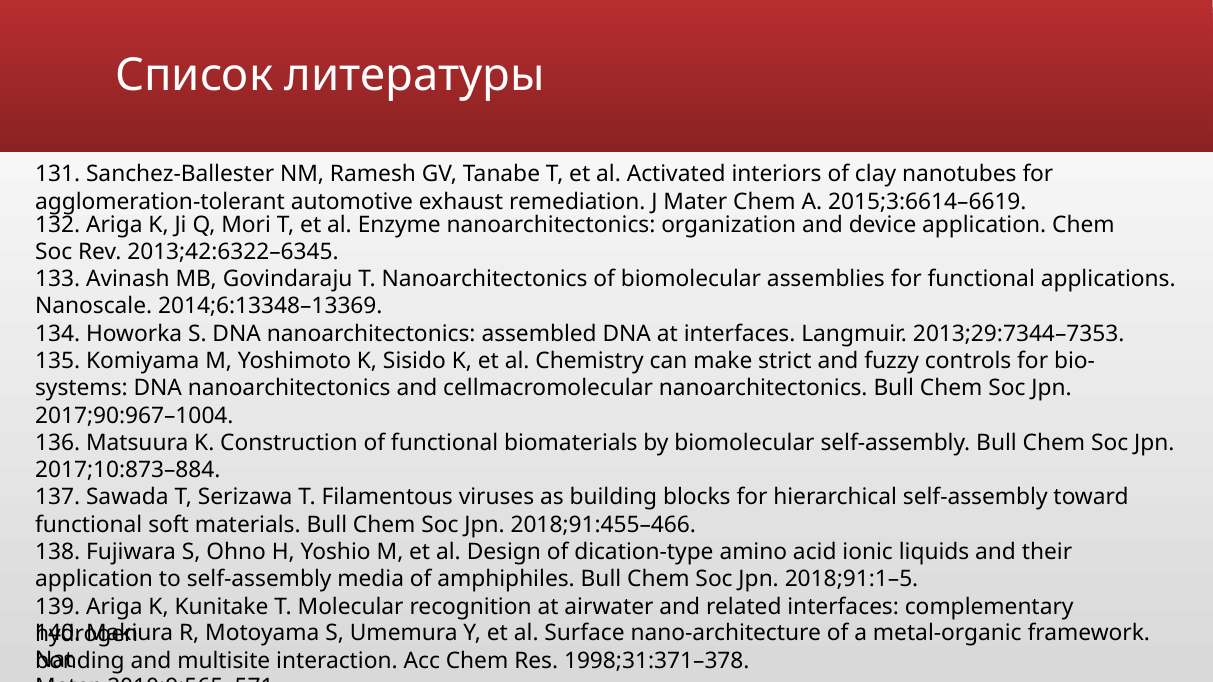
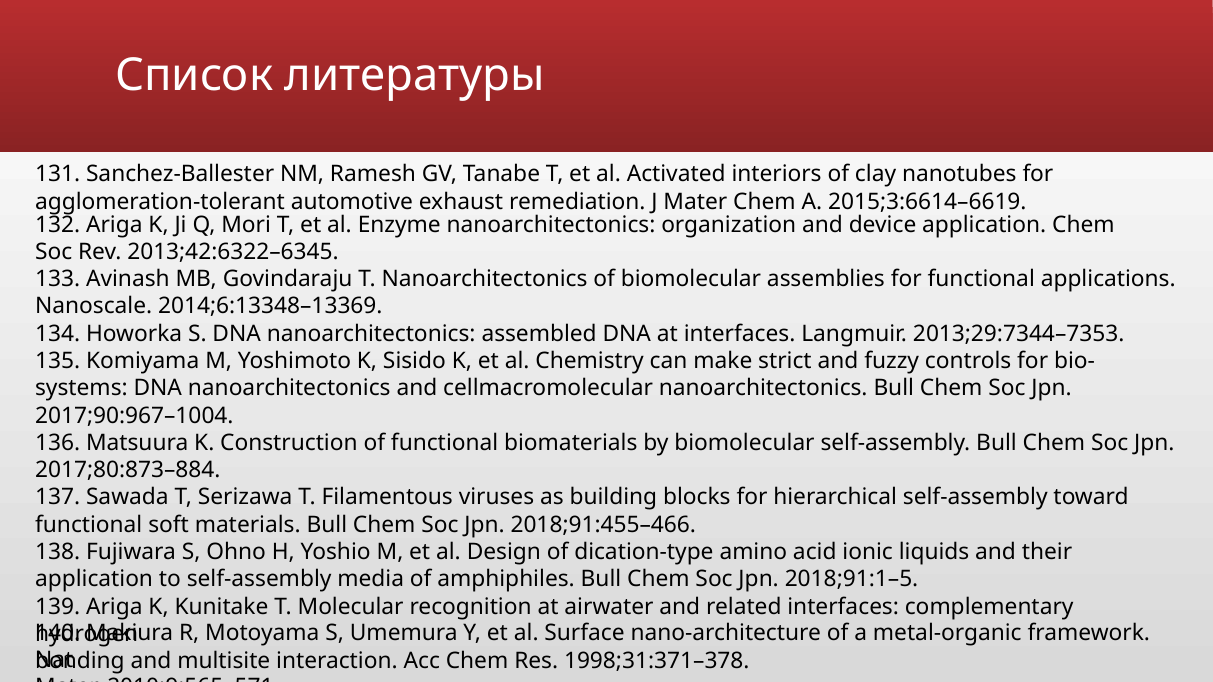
2017;10:873–884: 2017;10:873–884 -> 2017;80:873–884
